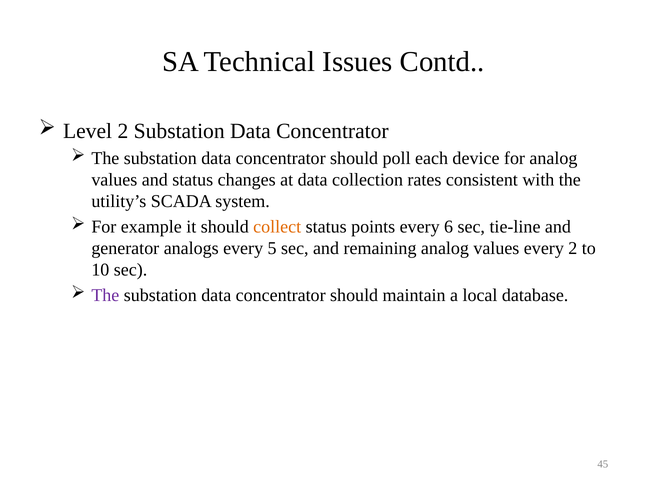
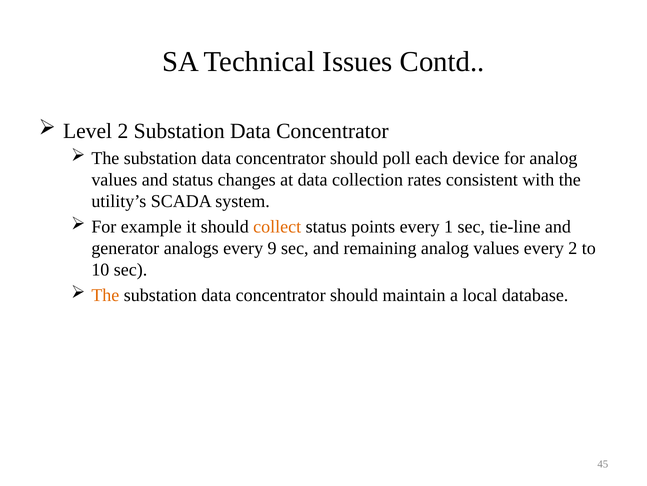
6: 6 -> 1
5: 5 -> 9
The at (105, 295) colour: purple -> orange
